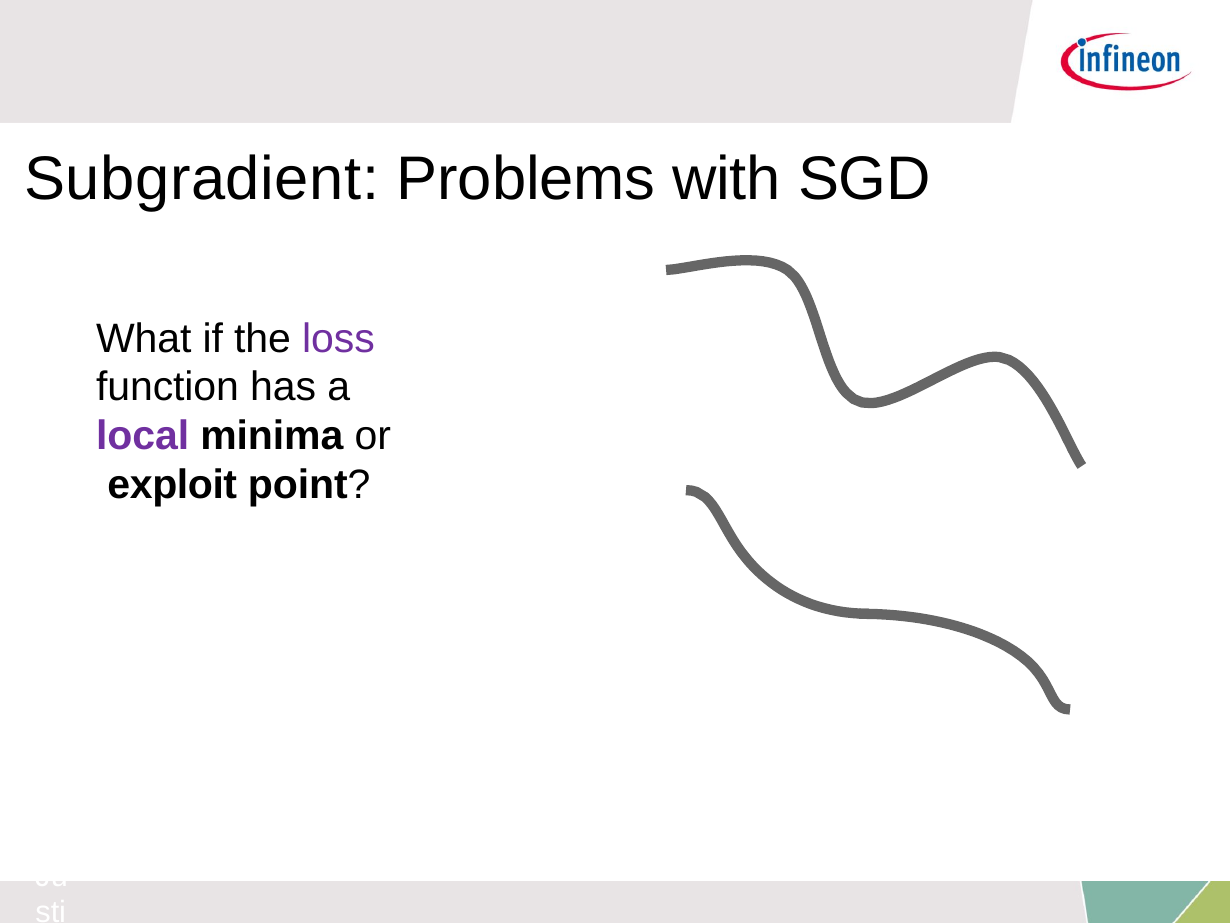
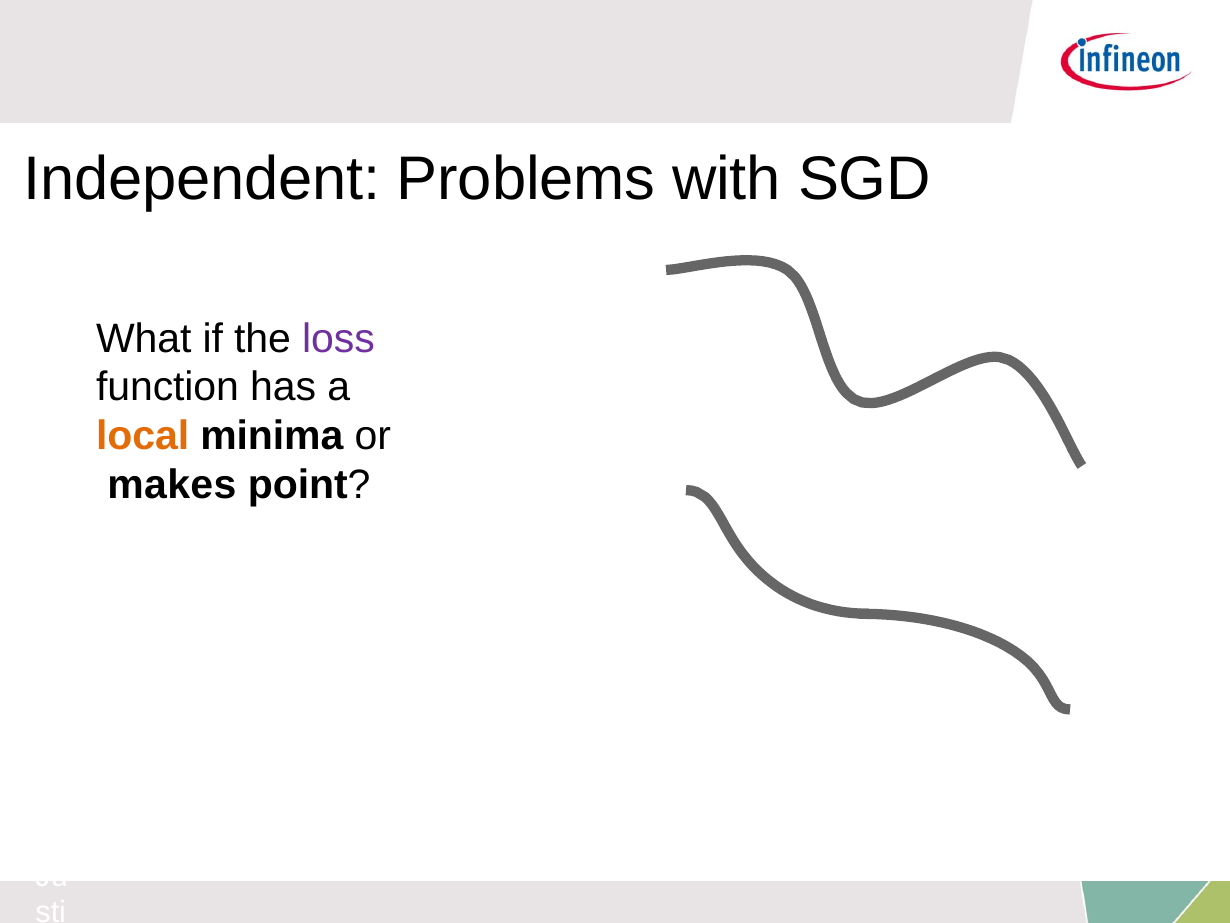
Subgradient: Subgradient -> Independent
local colour: purple -> orange
exploit: exploit -> makes
